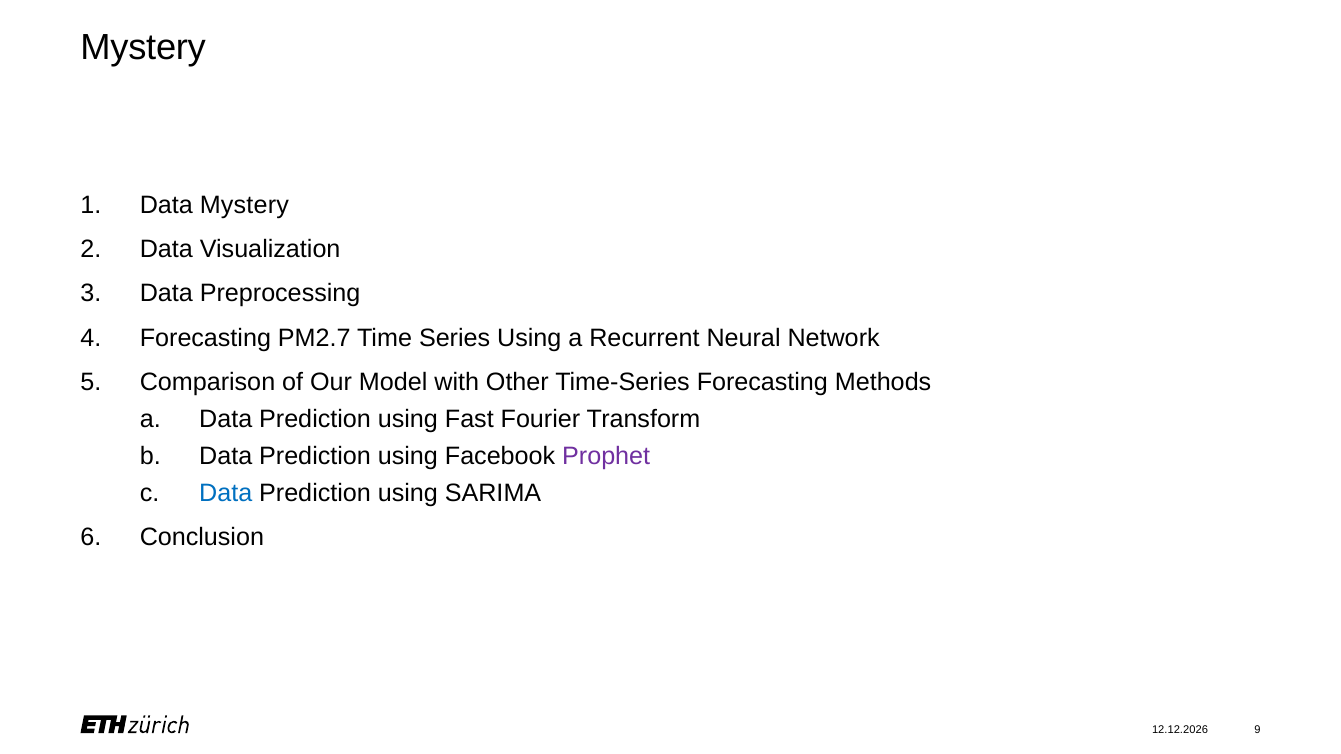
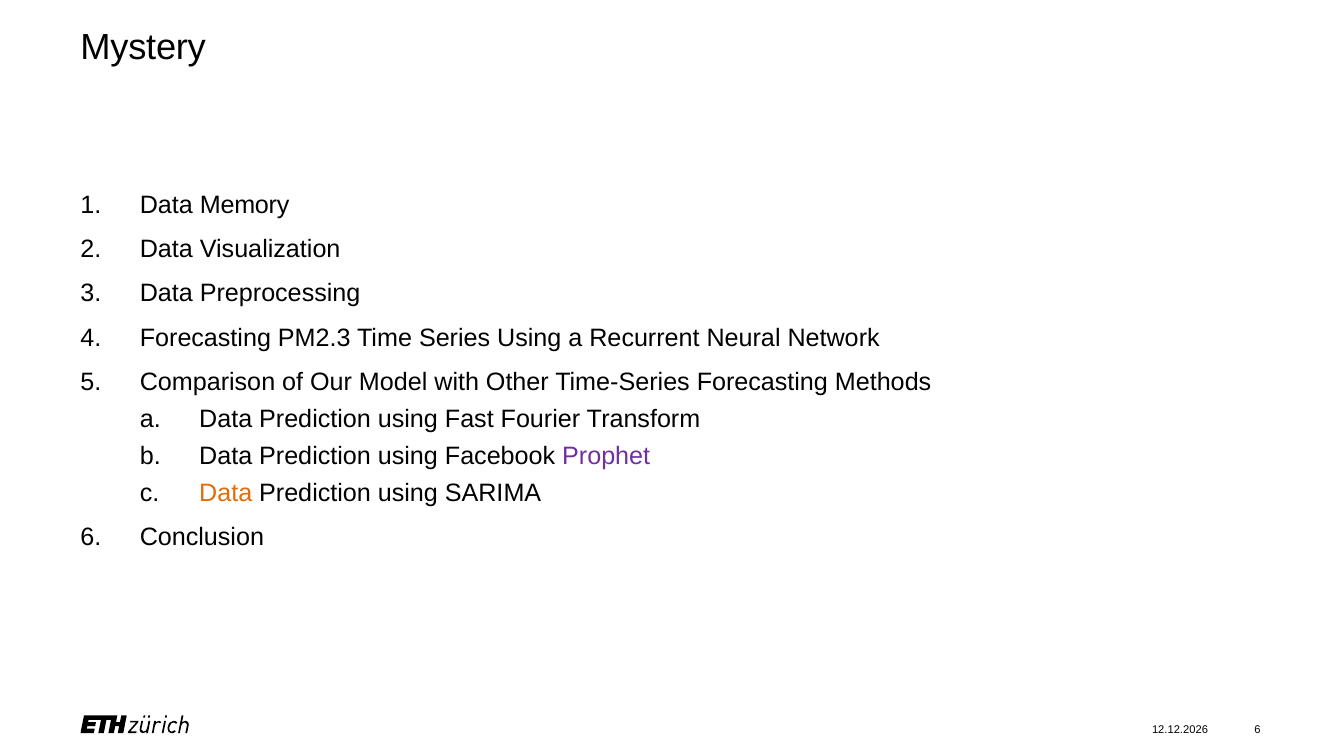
Data Mystery: Mystery -> Memory
PM2.7: PM2.7 -> PM2.3
Data at (226, 494) colour: blue -> orange
9 at (1257, 730): 9 -> 6
